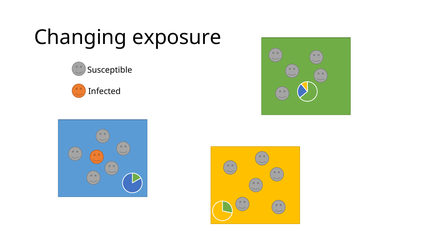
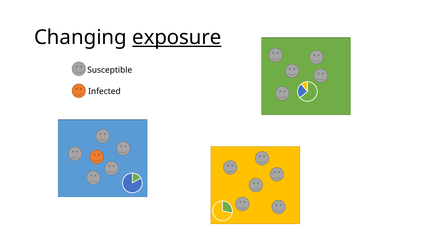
exposure underline: none -> present
